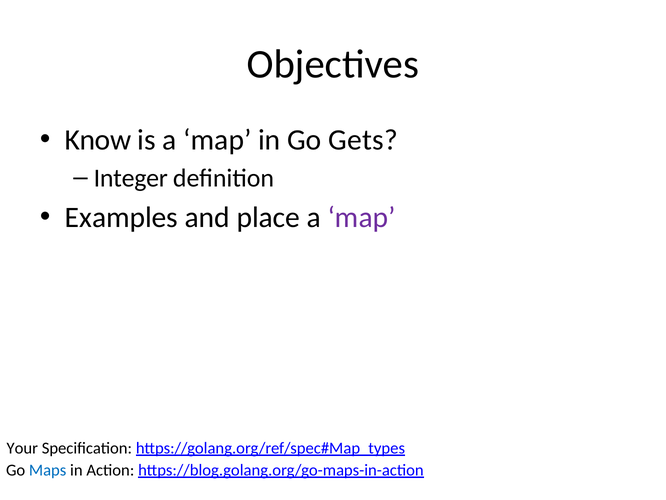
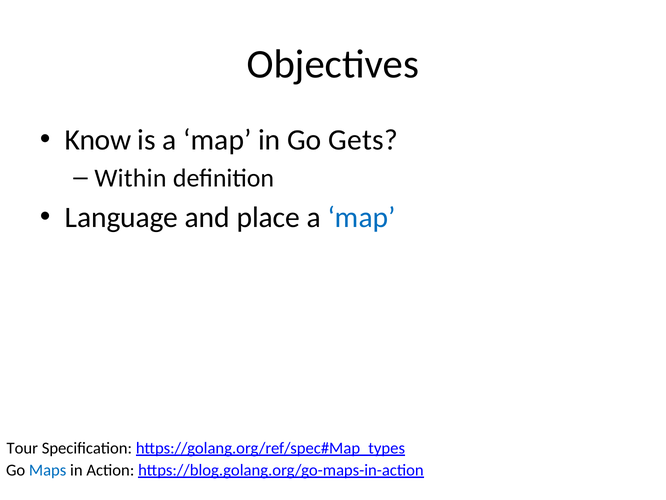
Integer: Integer -> Within
Examples: Examples -> Language
map at (362, 217) colour: purple -> blue
Your: Your -> Tour
